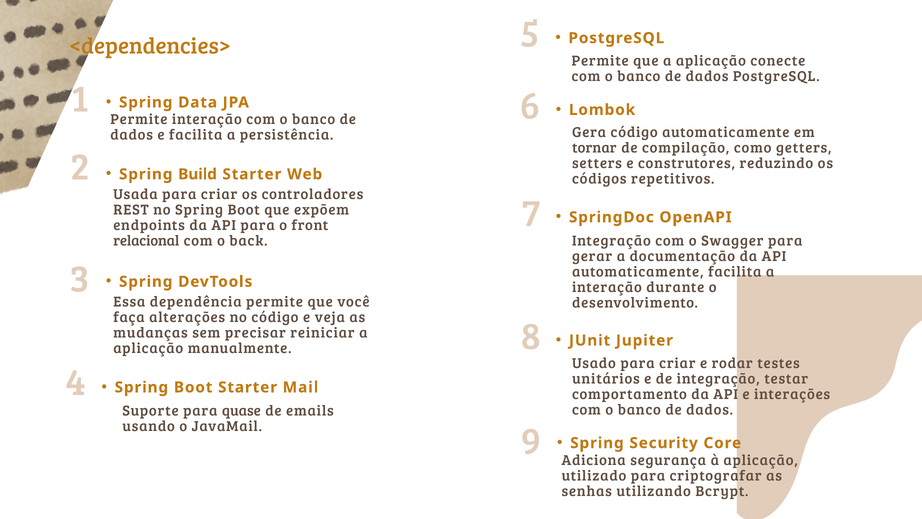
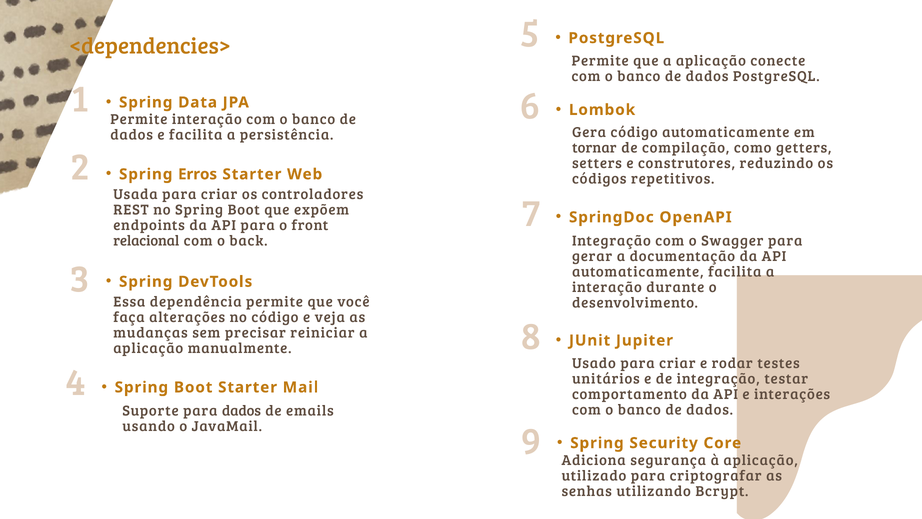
Build: Build -> Erros
para quase: quase -> dados
